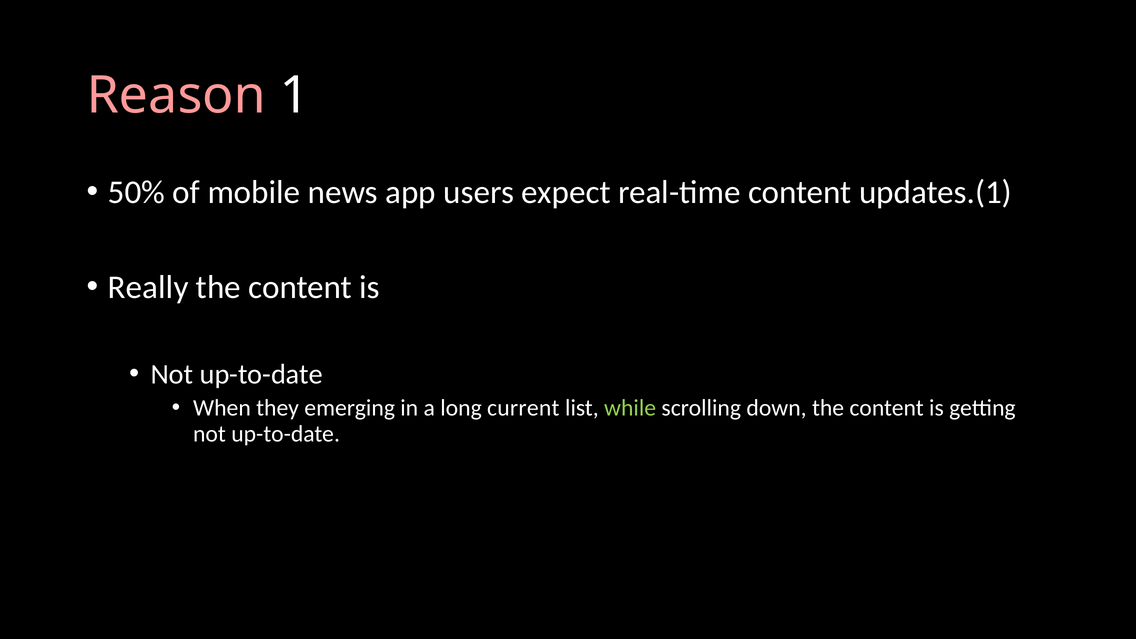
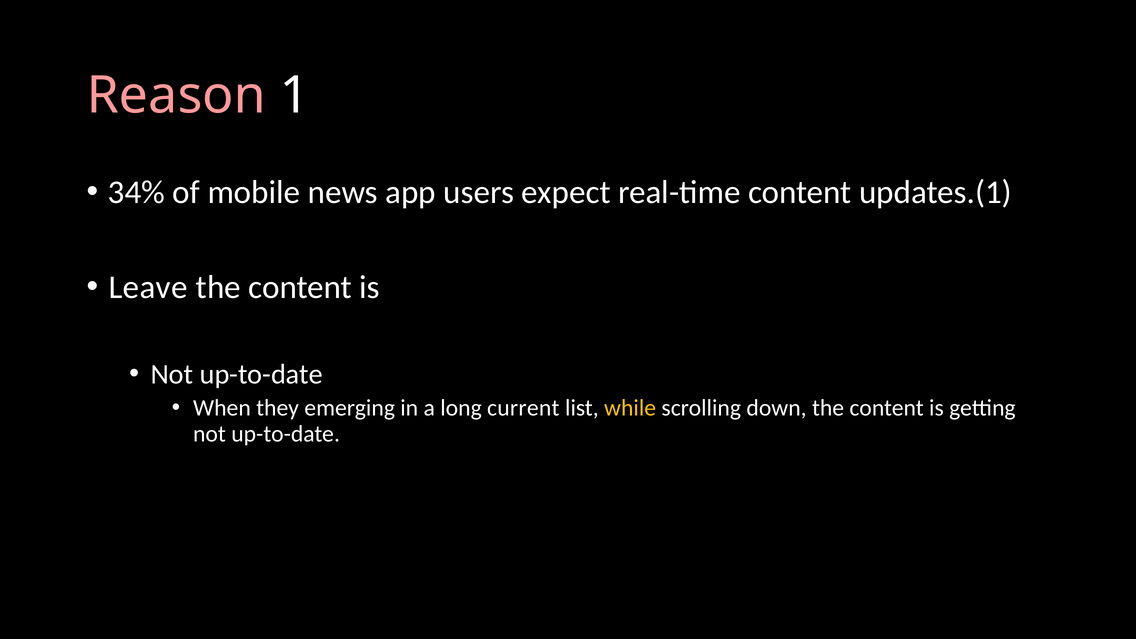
50%: 50% -> 34%
Really: Really -> Leave
while colour: light green -> yellow
